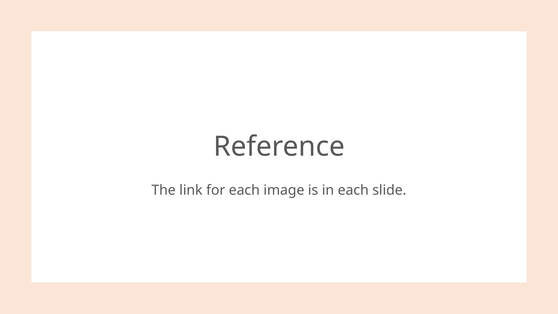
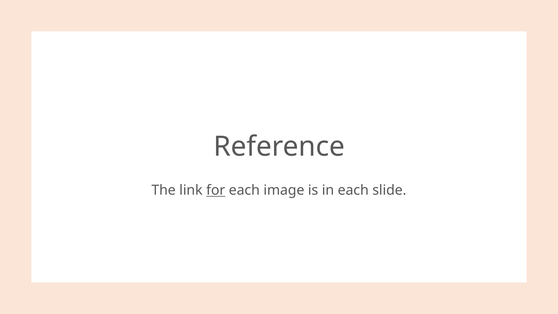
for underline: none -> present
